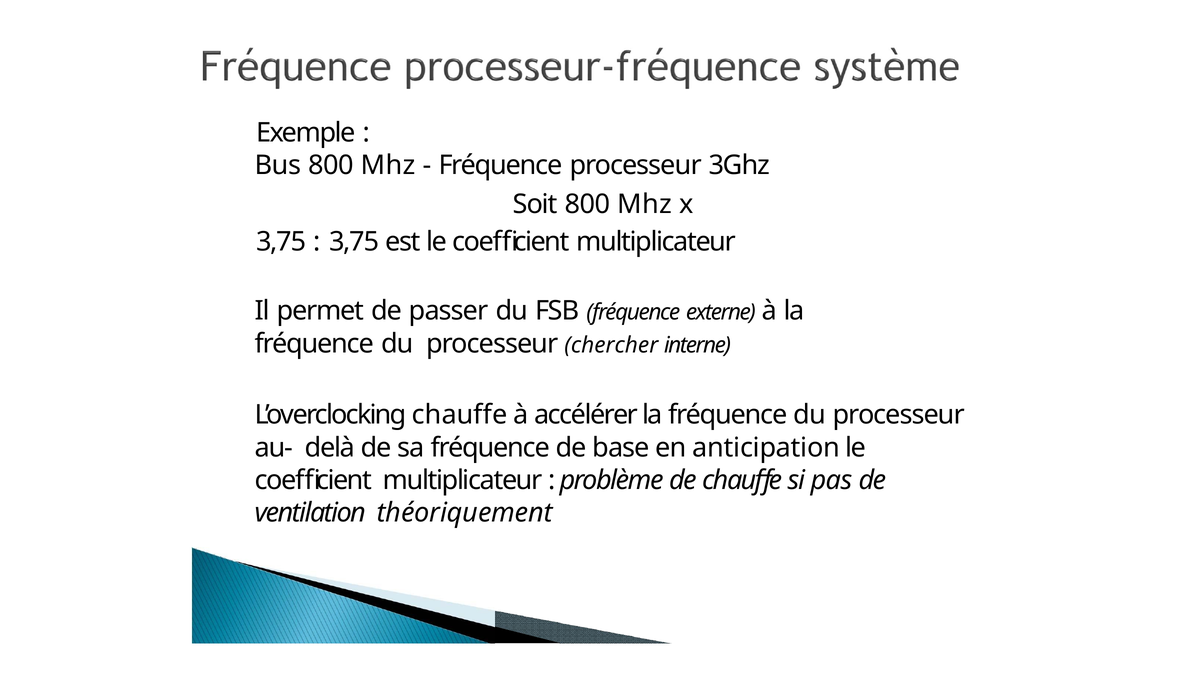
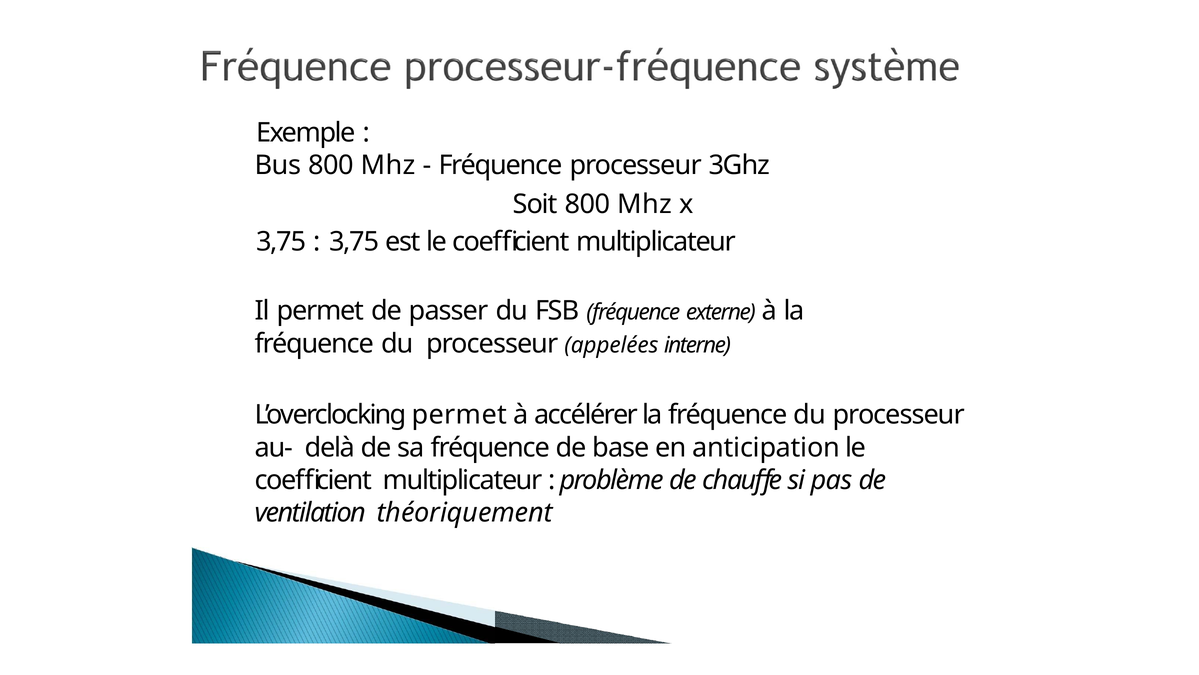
chercher: chercher -> appelées
L’overclocking chauffe: chauffe -> permet
